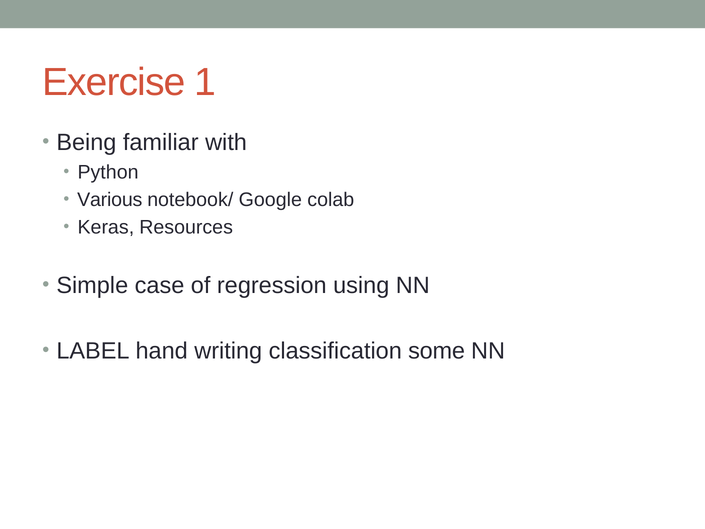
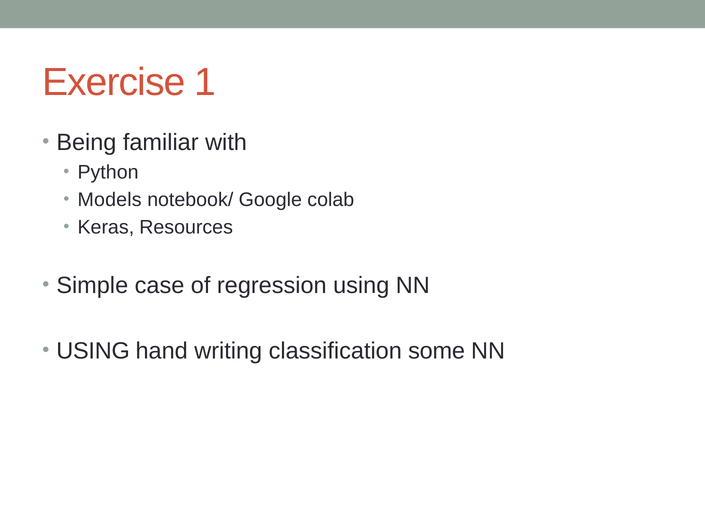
Various: Various -> Models
LABEL at (93, 351): LABEL -> USING
